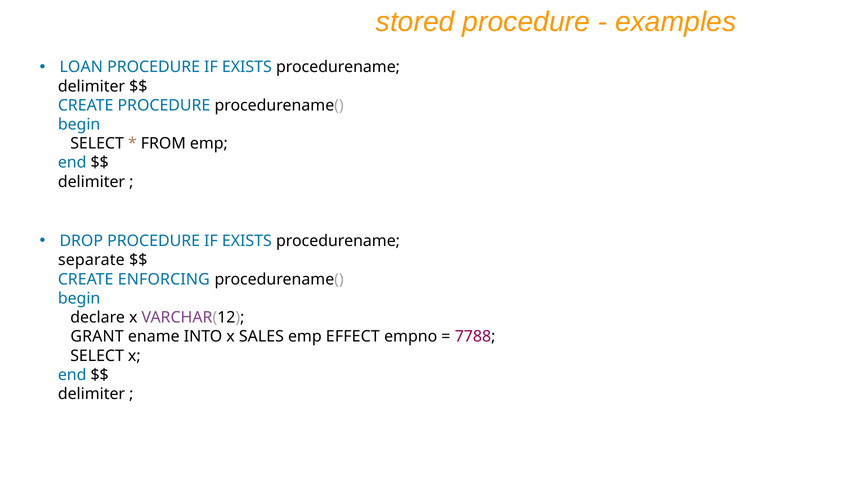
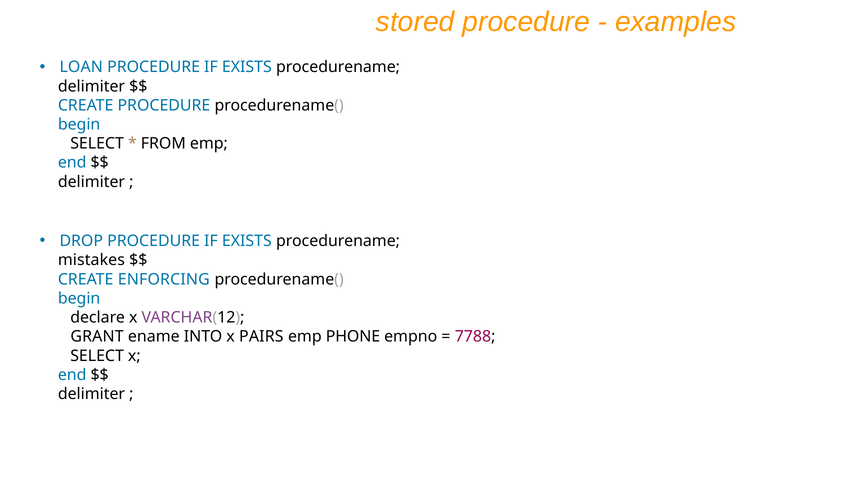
separate: separate -> mistakes
SALES: SALES -> PAIRS
EFFECT: EFFECT -> PHONE
